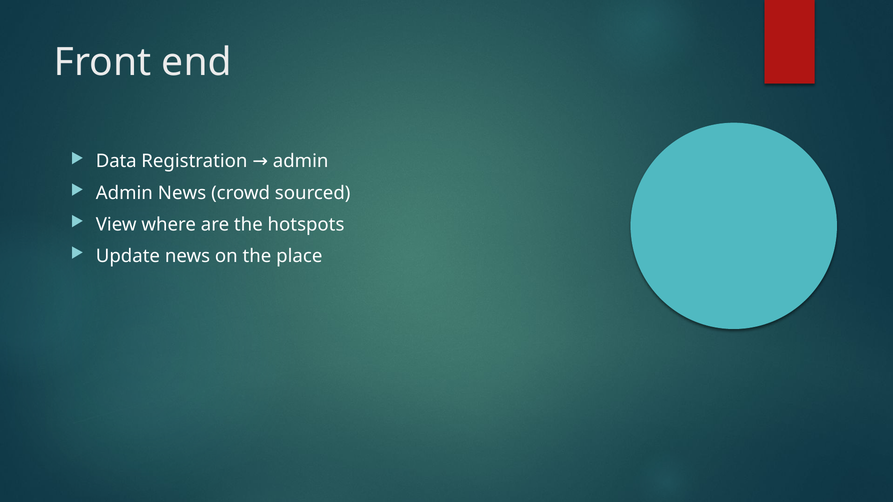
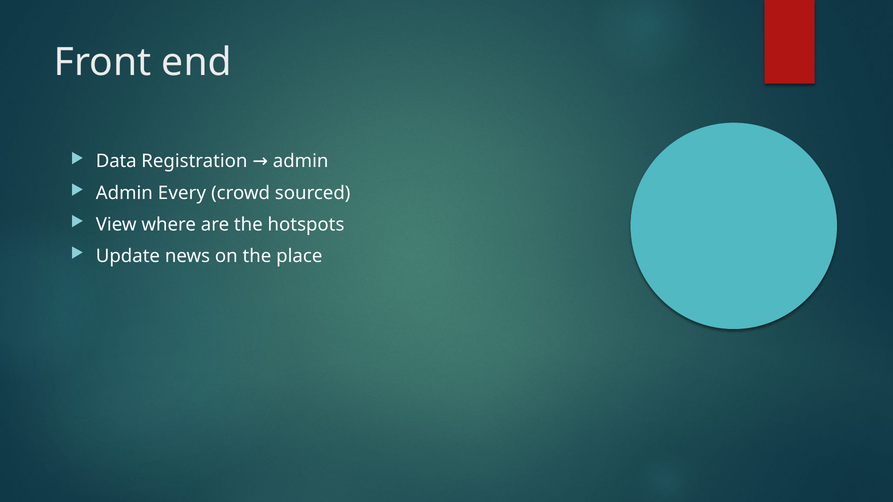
Admin News: News -> Every
